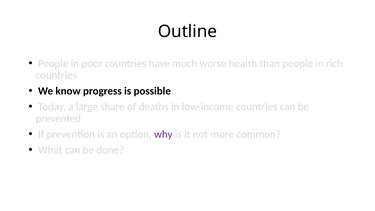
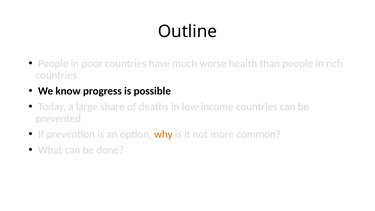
why colour: purple -> orange
